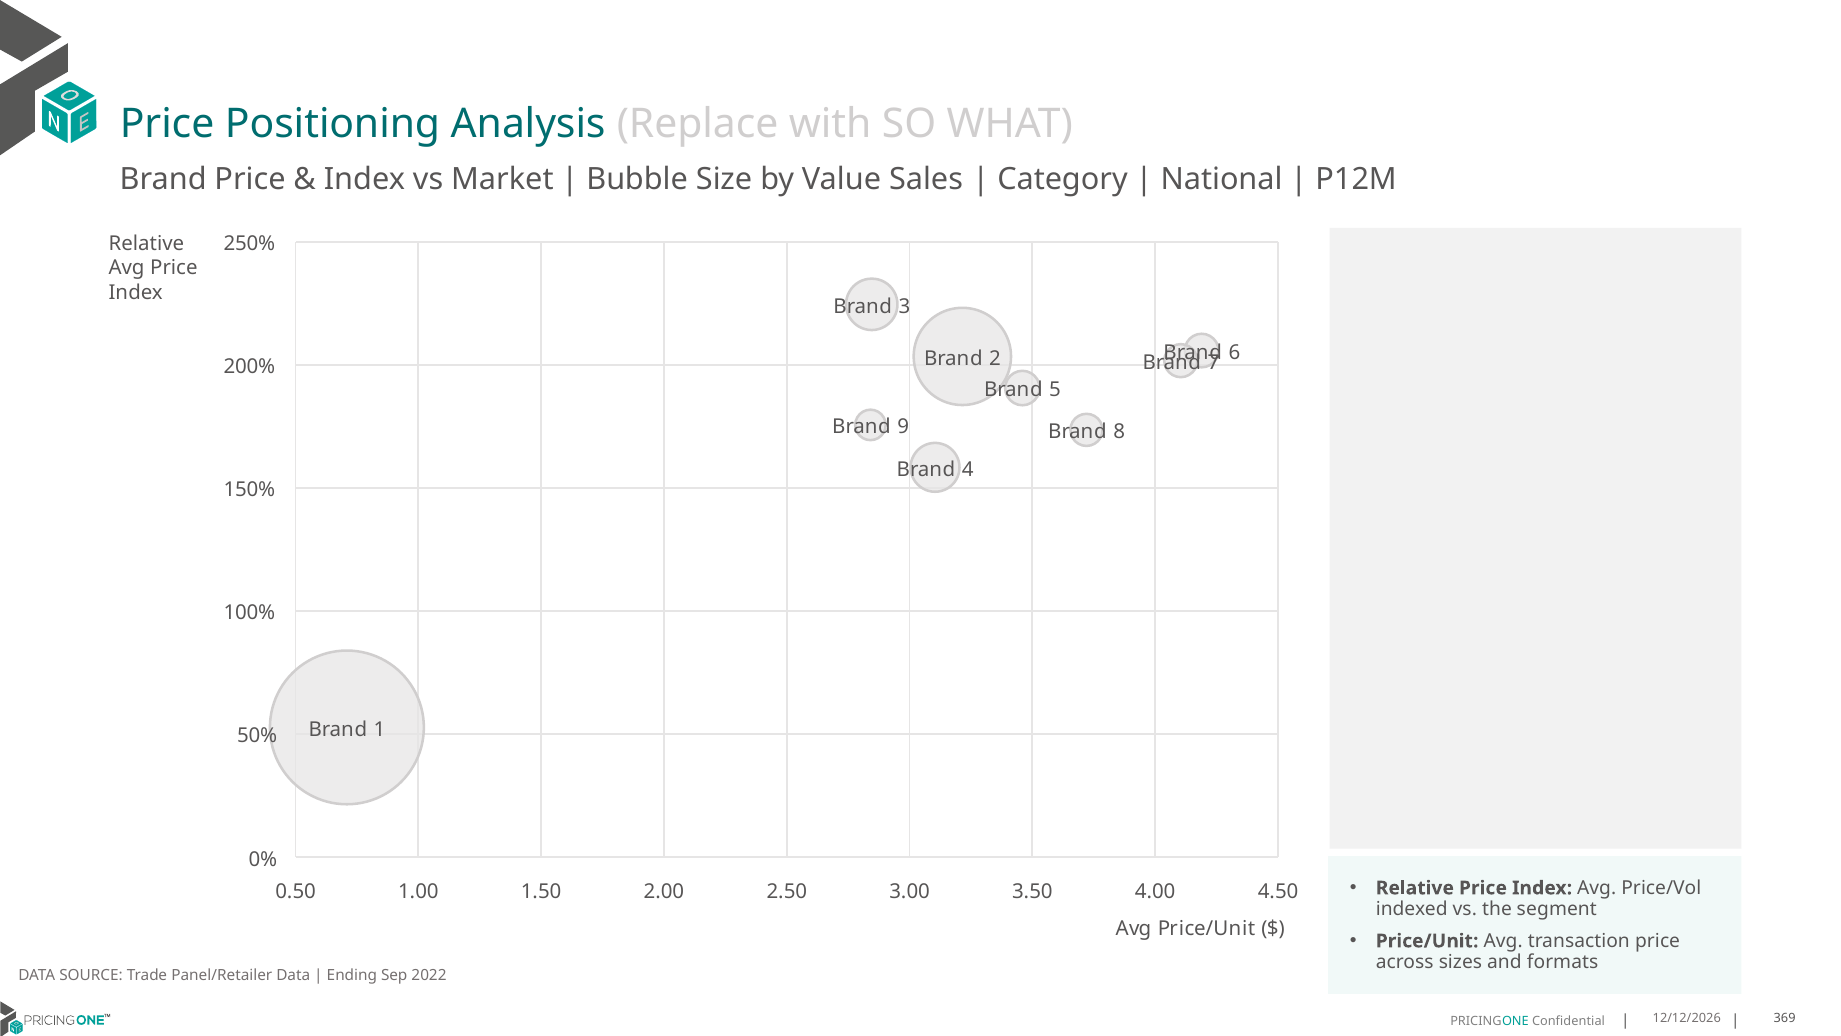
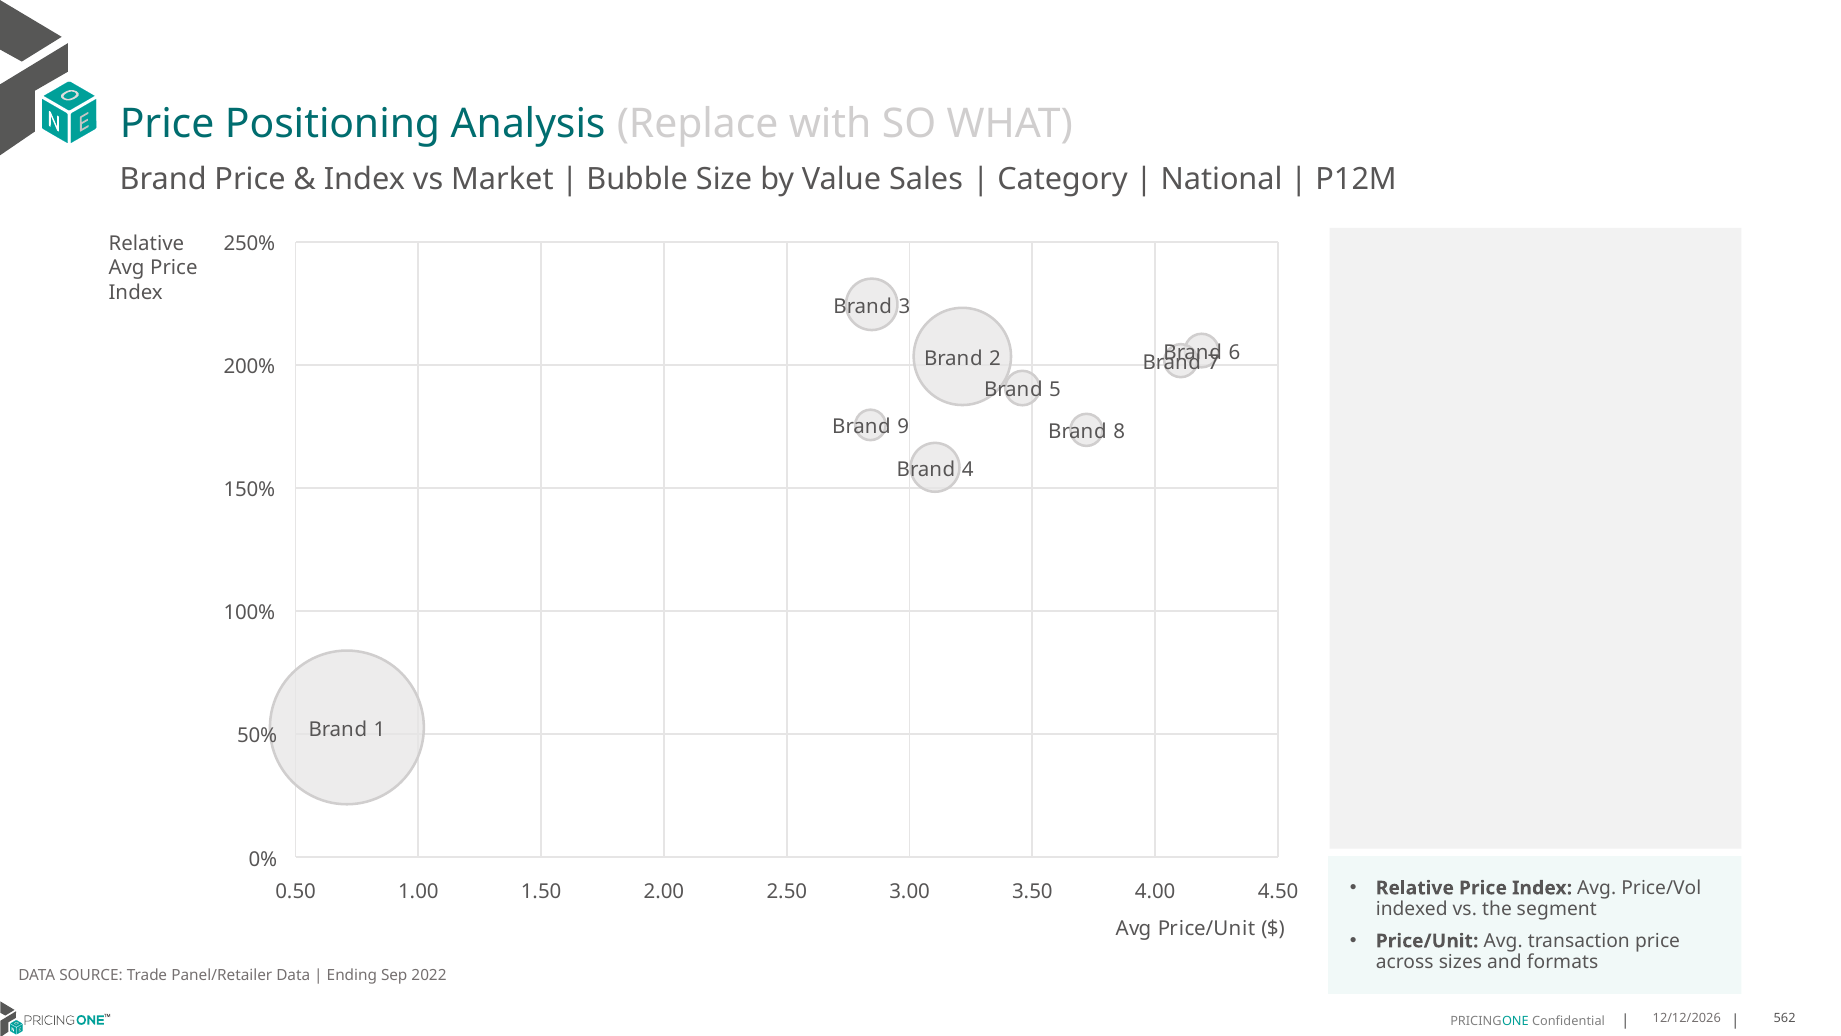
369: 369 -> 562
